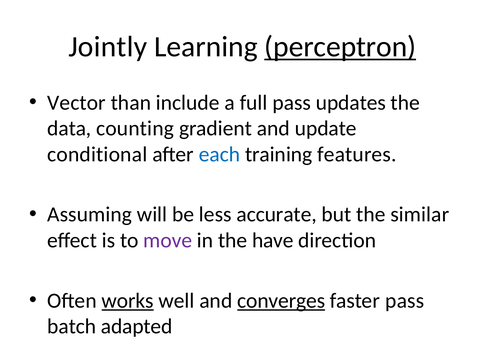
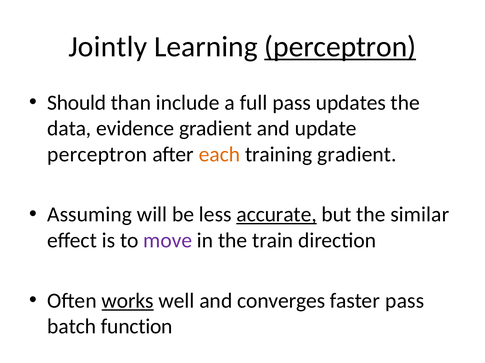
Vector: Vector -> Should
counting: counting -> evidence
conditional at (97, 155): conditional -> perceptron
each colour: blue -> orange
training features: features -> gradient
accurate underline: none -> present
have: have -> train
converges underline: present -> none
adapted: adapted -> function
